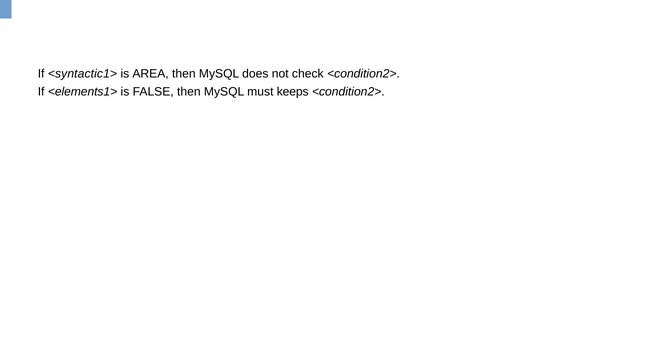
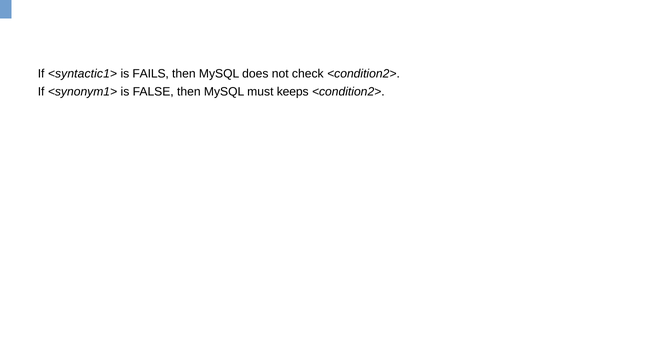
AREA: AREA -> FAILS
<elements1>: <elements1> -> <synonym1>
